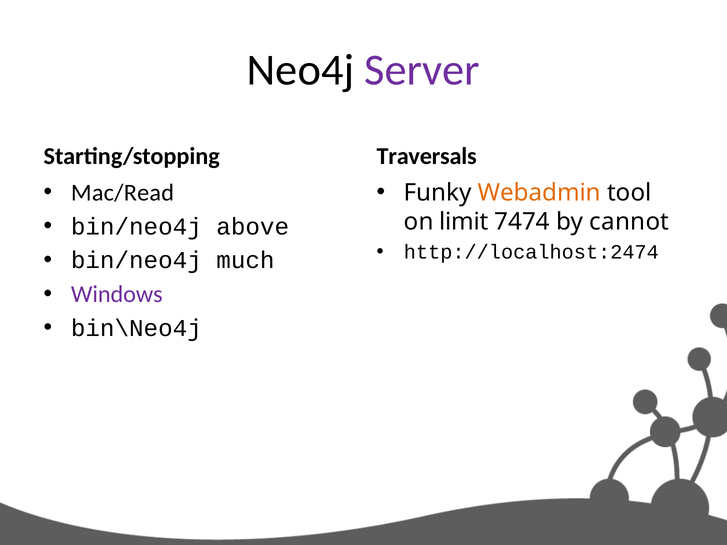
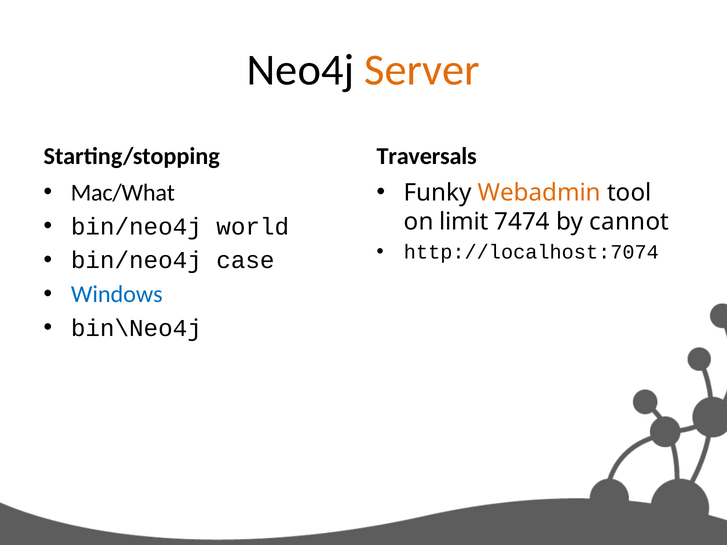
Server colour: purple -> orange
Mac/Read: Mac/Read -> Mac/What
above: above -> world
http://localhost:2474: http://localhost:2474 -> http://localhost:7074
much: much -> case
Windows colour: purple -> blue
